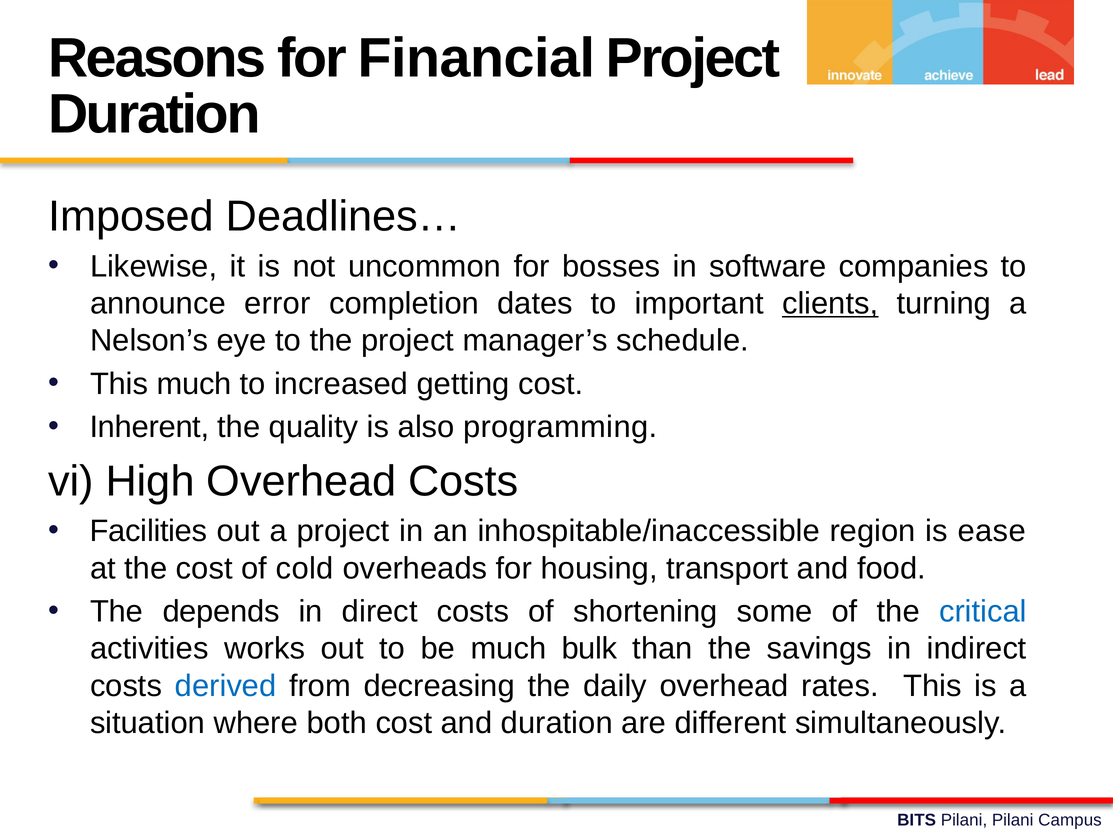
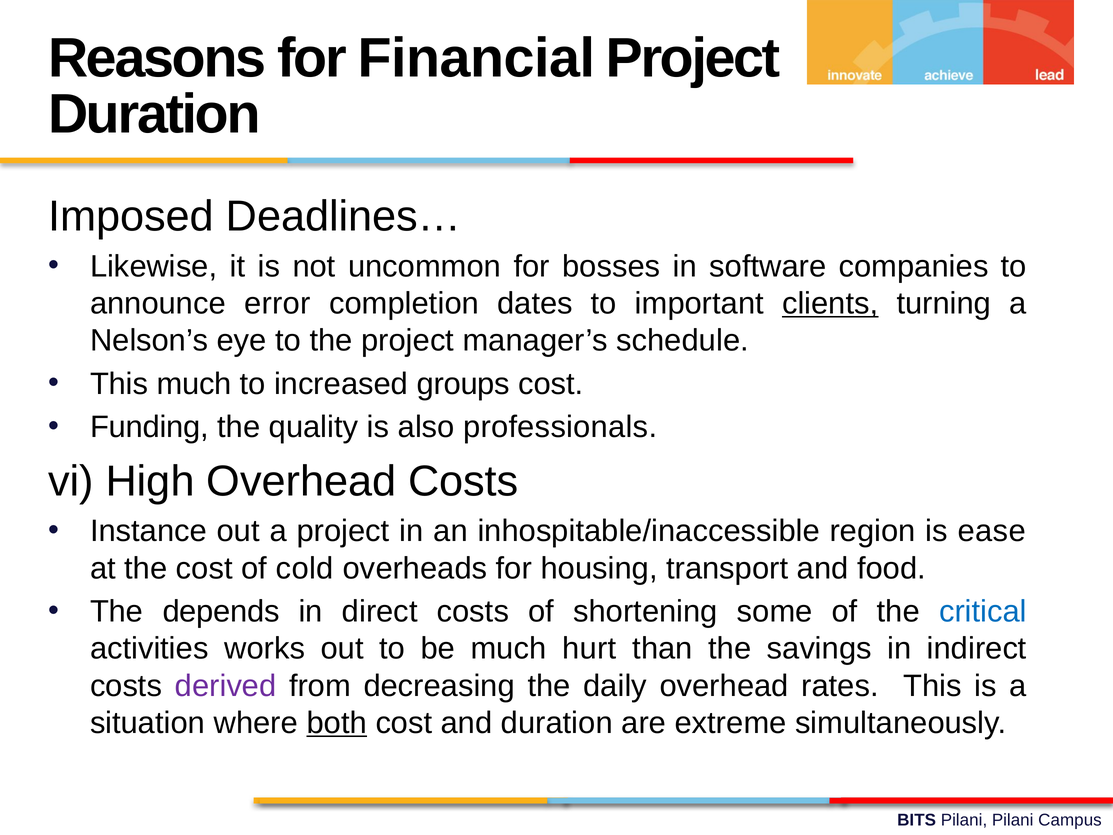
getting: getting -> groups
Inherent: Inherent -> Funding
programming: programming -> professionals
Facilities: Facilities -> Instance
bulk: bulk -> hurt
derived colour: blue -> purple
both underline: none -> present
different: different -> extreme
